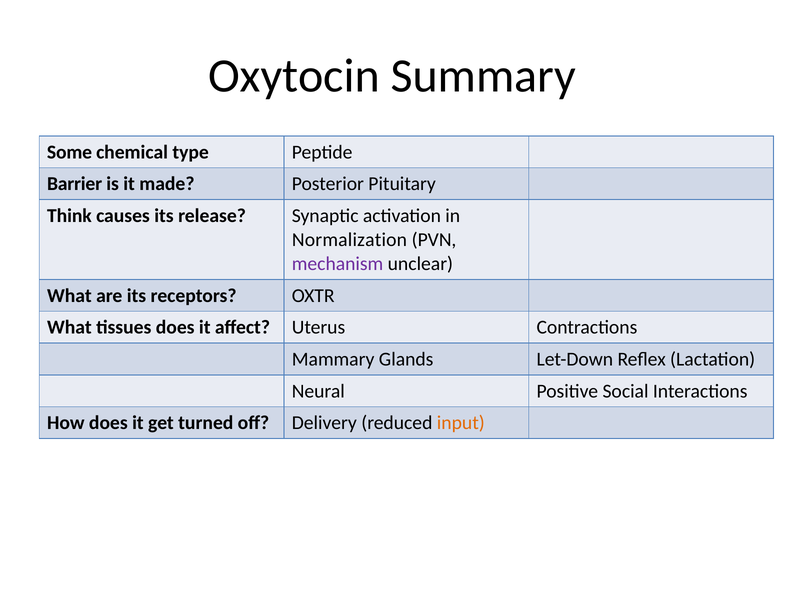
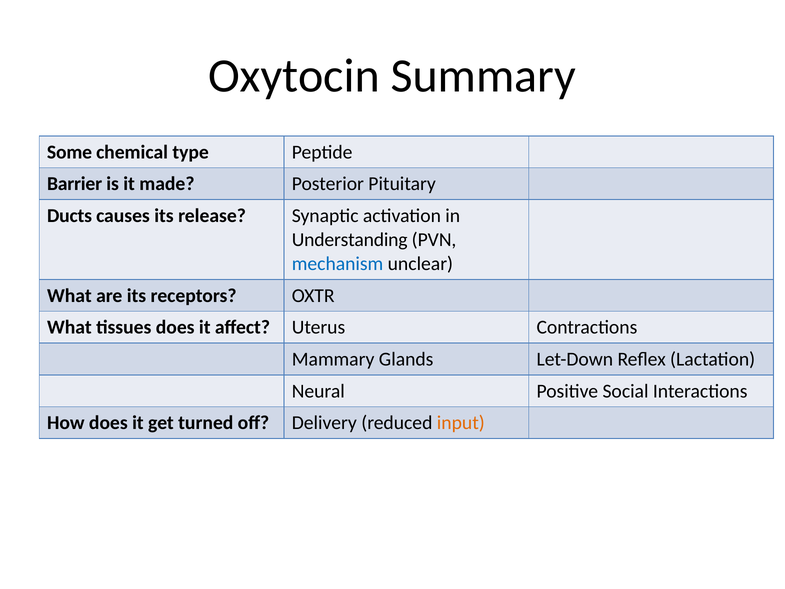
Think: Think -> Ducts
Normalization: Normalization -> Understanding
mechanism colour: purple -> blue
